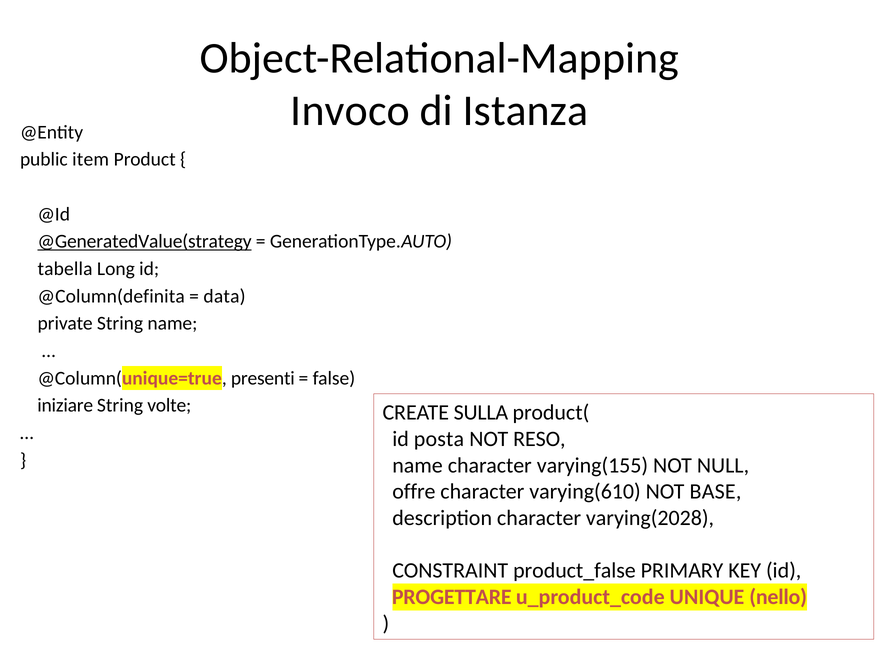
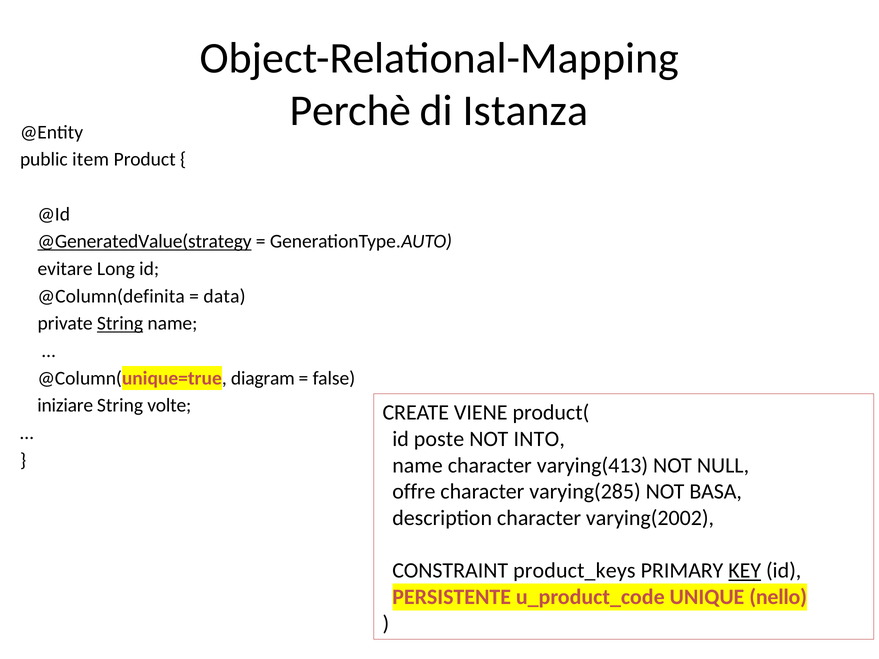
Invoco: Invoco -> Perchè
tabella: tabella -> evitare
String at (120, 324) underline: none -> present
presenti: presenti -> diagram
SULLA: SULLA -> VIENE
posta: posta -> poste
RESO: RESO -> INTO
varying(155: varying(155 -> varying(413
varying(610: varying(610 -> varying(285
BASE: BASE -> BASA
varying(2028: varying(2028 -> varying(2002
product_false: product_false -> product_keys
KEY underline: none -> present
PROGETTARE: PROGETTARE -> PERSISTENTE
